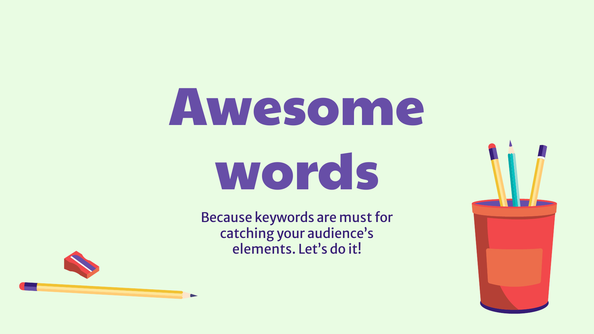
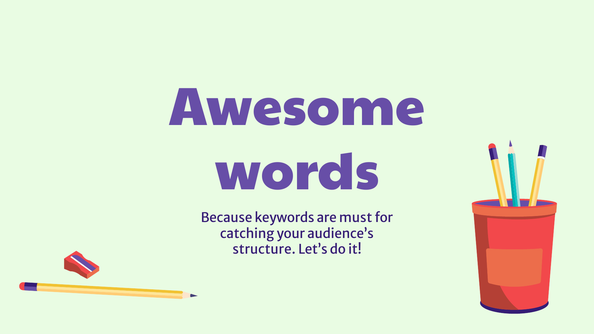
elements: elements -> structure
